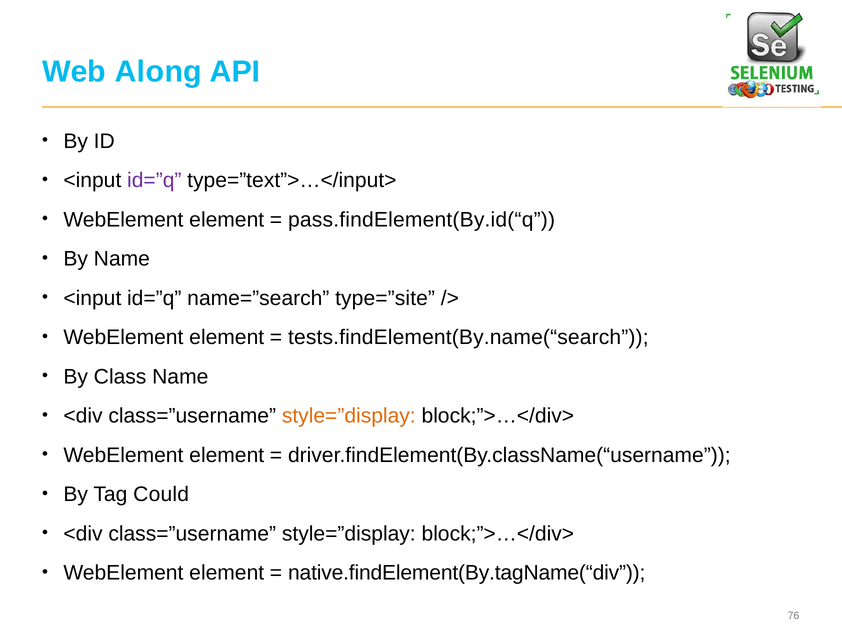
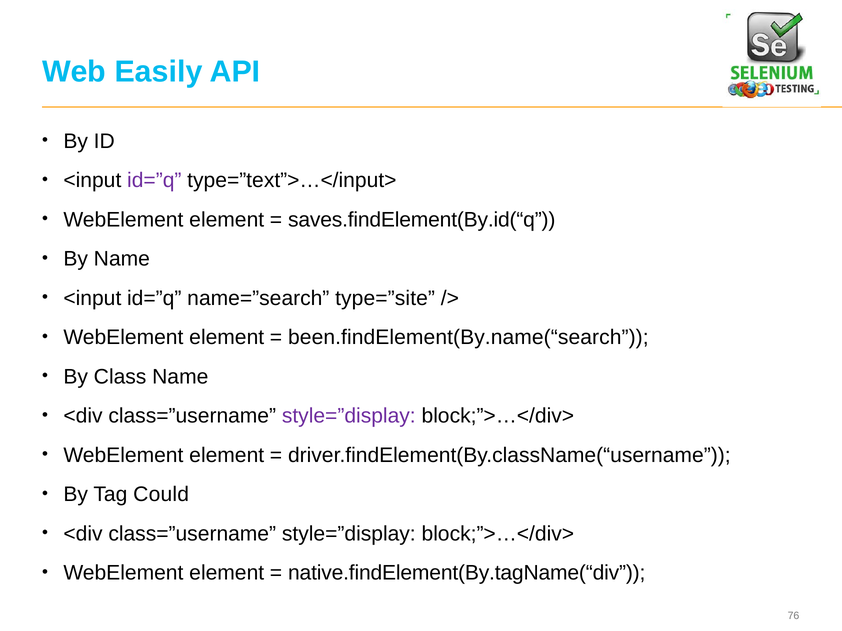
Along: Along -> Easily
pass.findElement(By.id(“q: pass.findElement(By.id(“q -> saves.findElement(By.id(“q
tests.findElement(By.name(“search: tests.findElement(By.name(“search -> been.findElement(By.name(“search
style=”display at (349, 416) colour: orange -> purple
